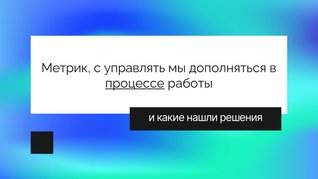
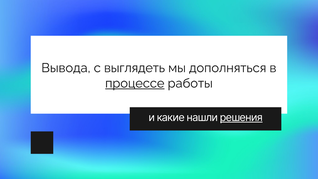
Метрик: Метрик -> Вывода
управлять: управлять -> выглядеть
решения underline: none -> present
